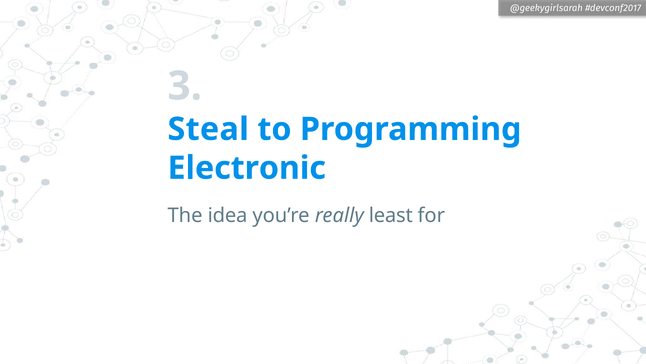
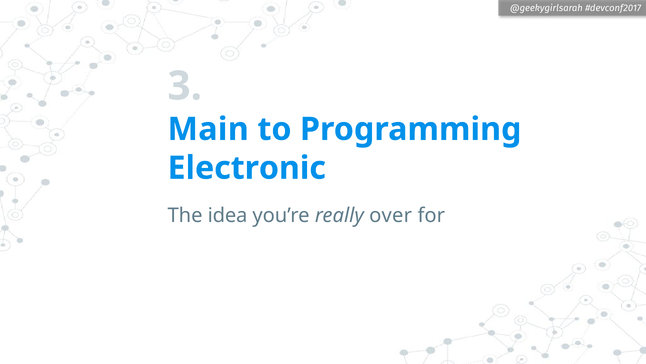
Steal: Steal -> Main
least: least -> over
